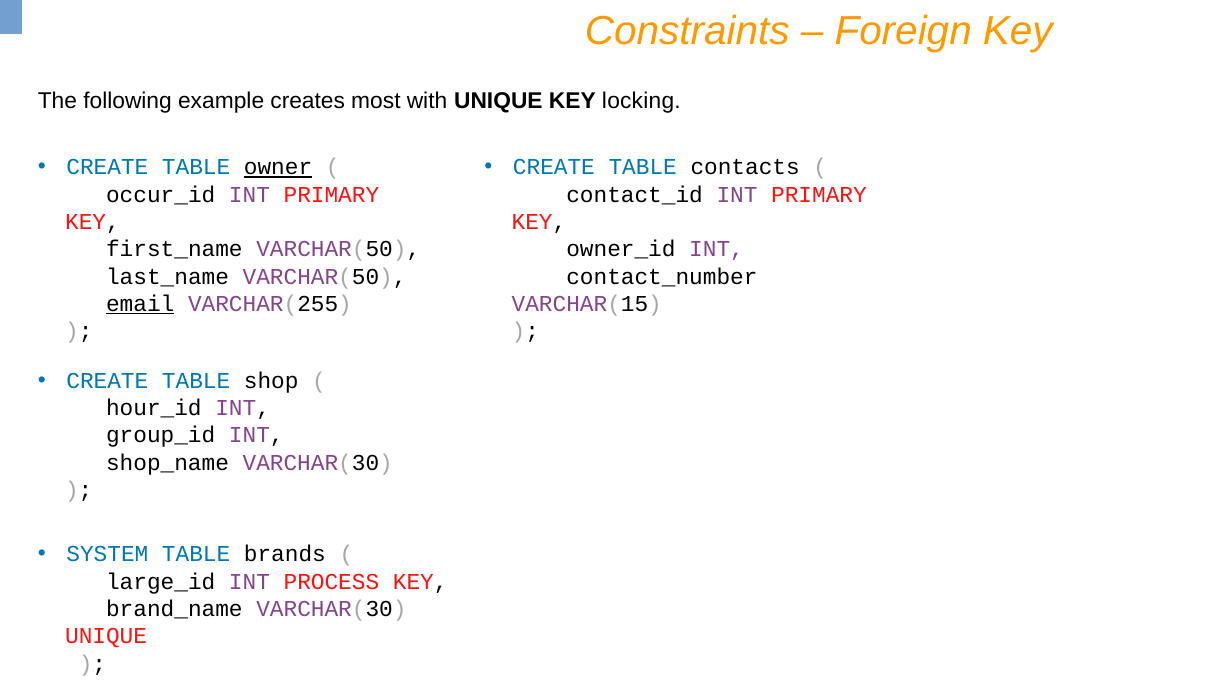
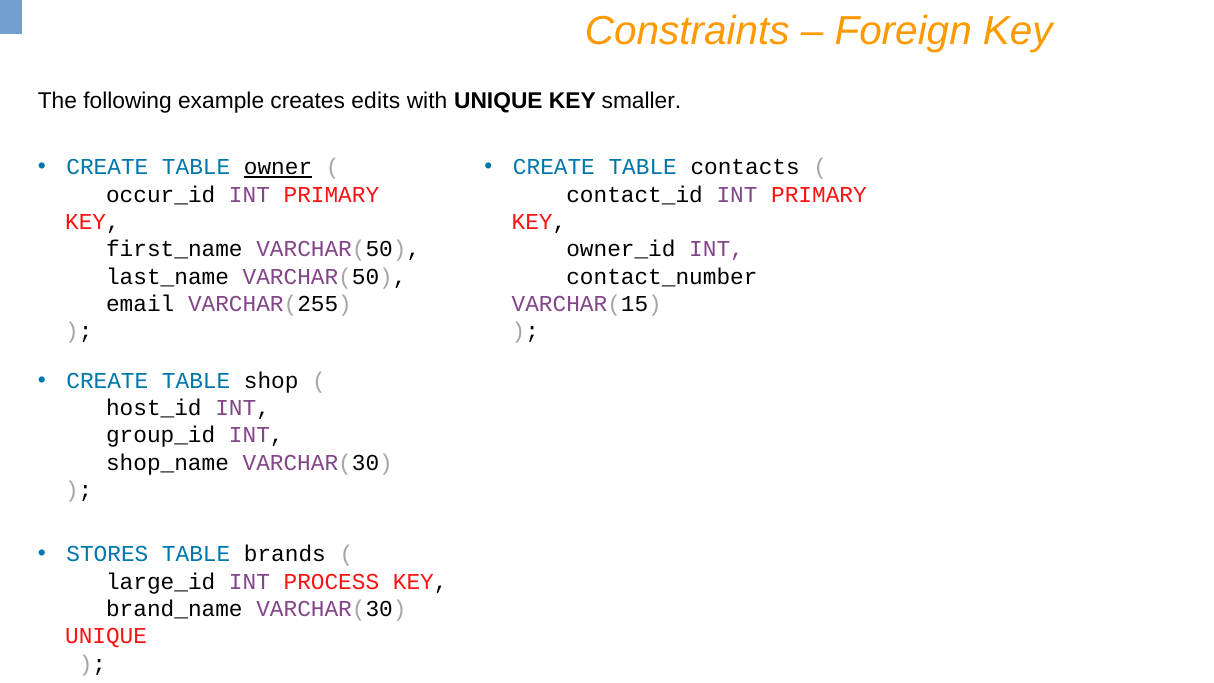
most: most -> edits
locking: locking -> smaller
email underline: present -> none
hour_id: hour_id -> host_id
SYSTEM: SYSTEM -> STORES
